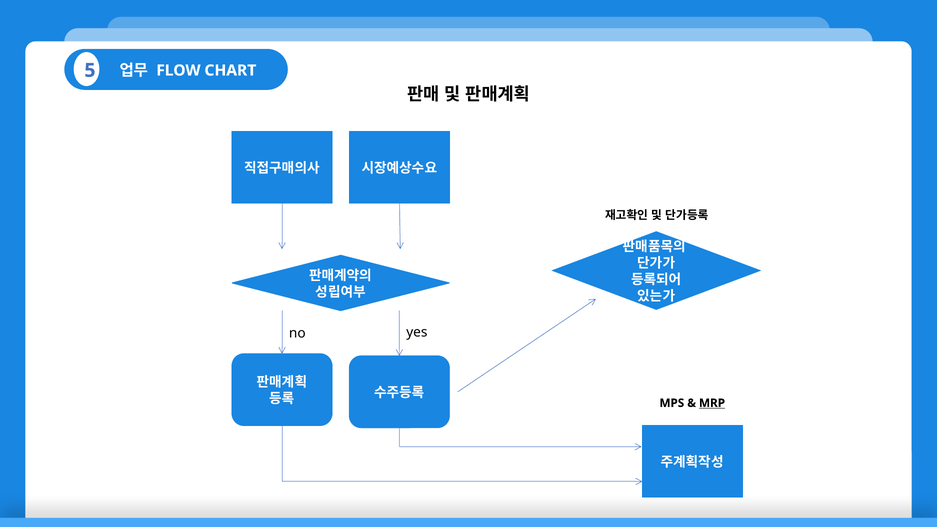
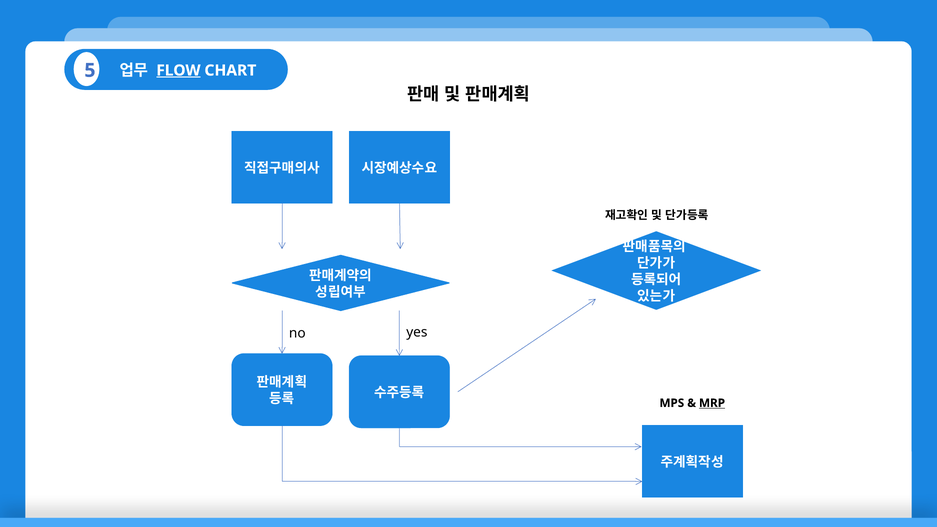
FLOW underline: none -> present
